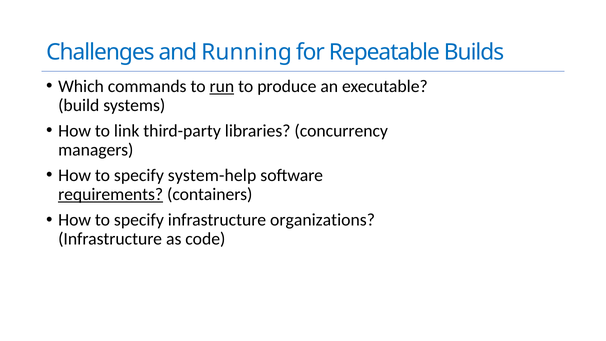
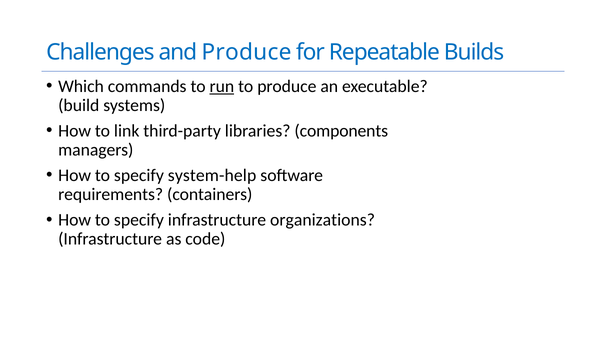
and Running: Running -> Produce
concurrency: concurrency -> components
requirements underline: present -> none
